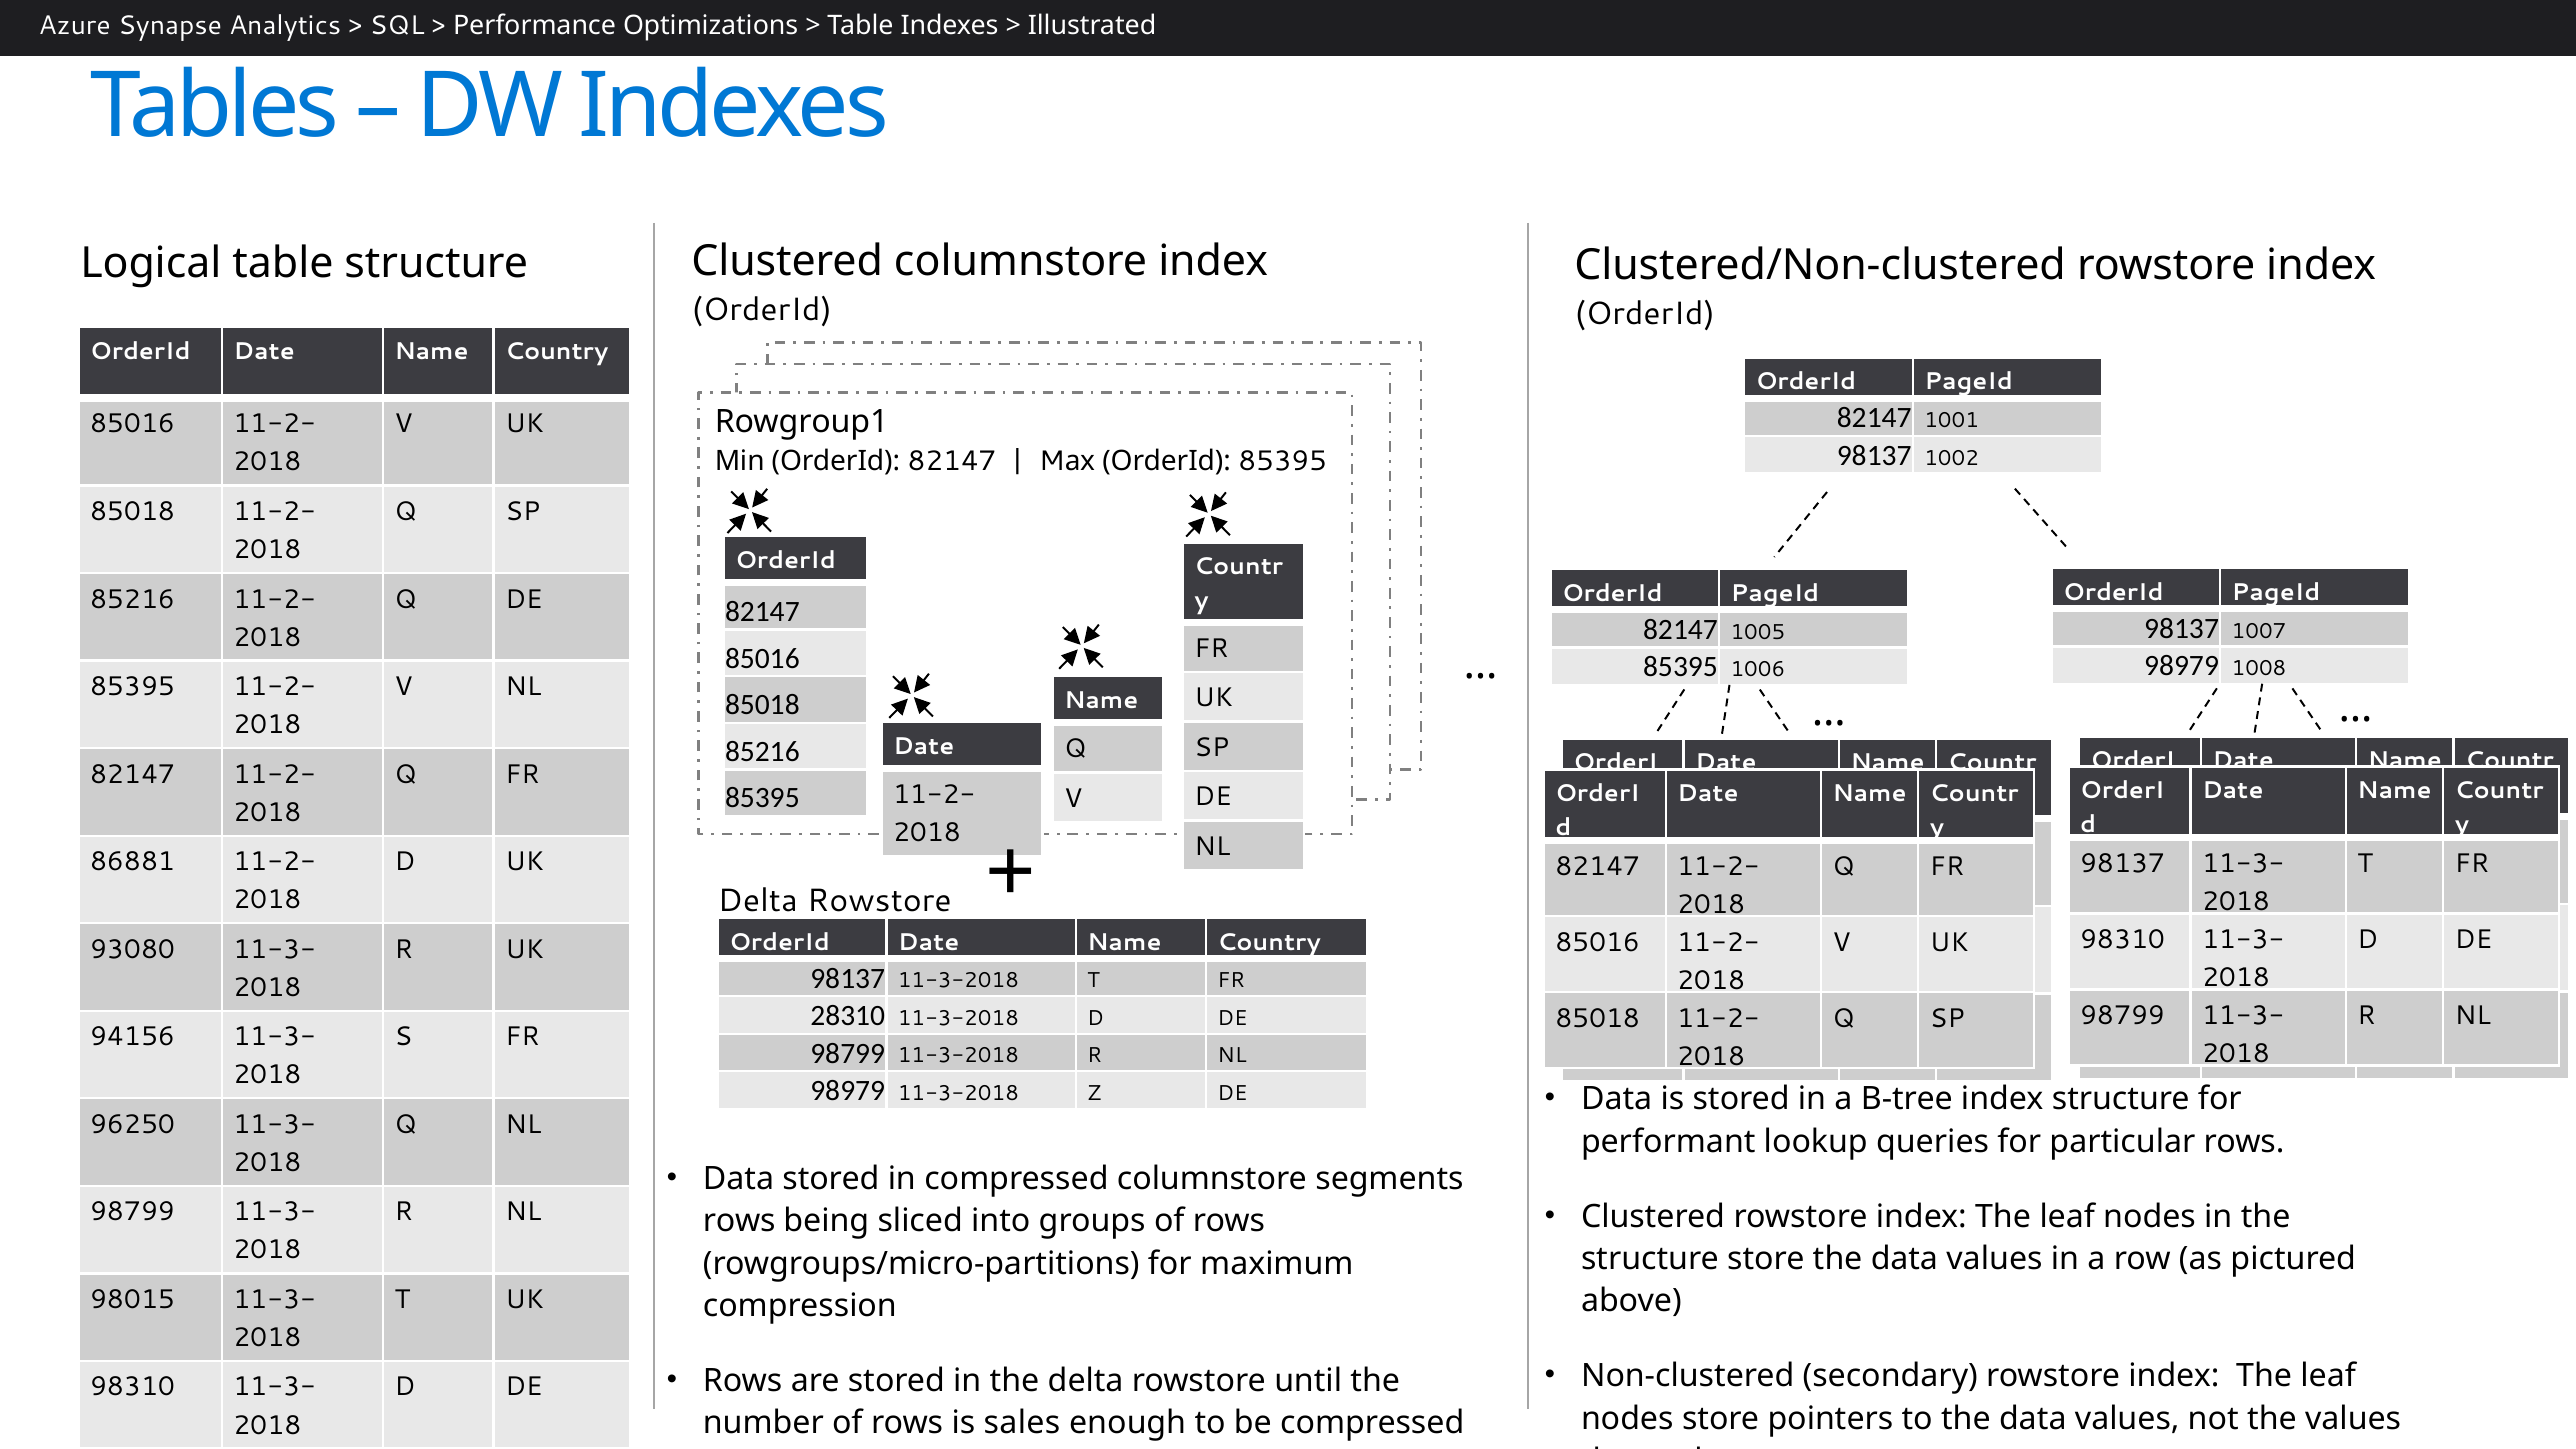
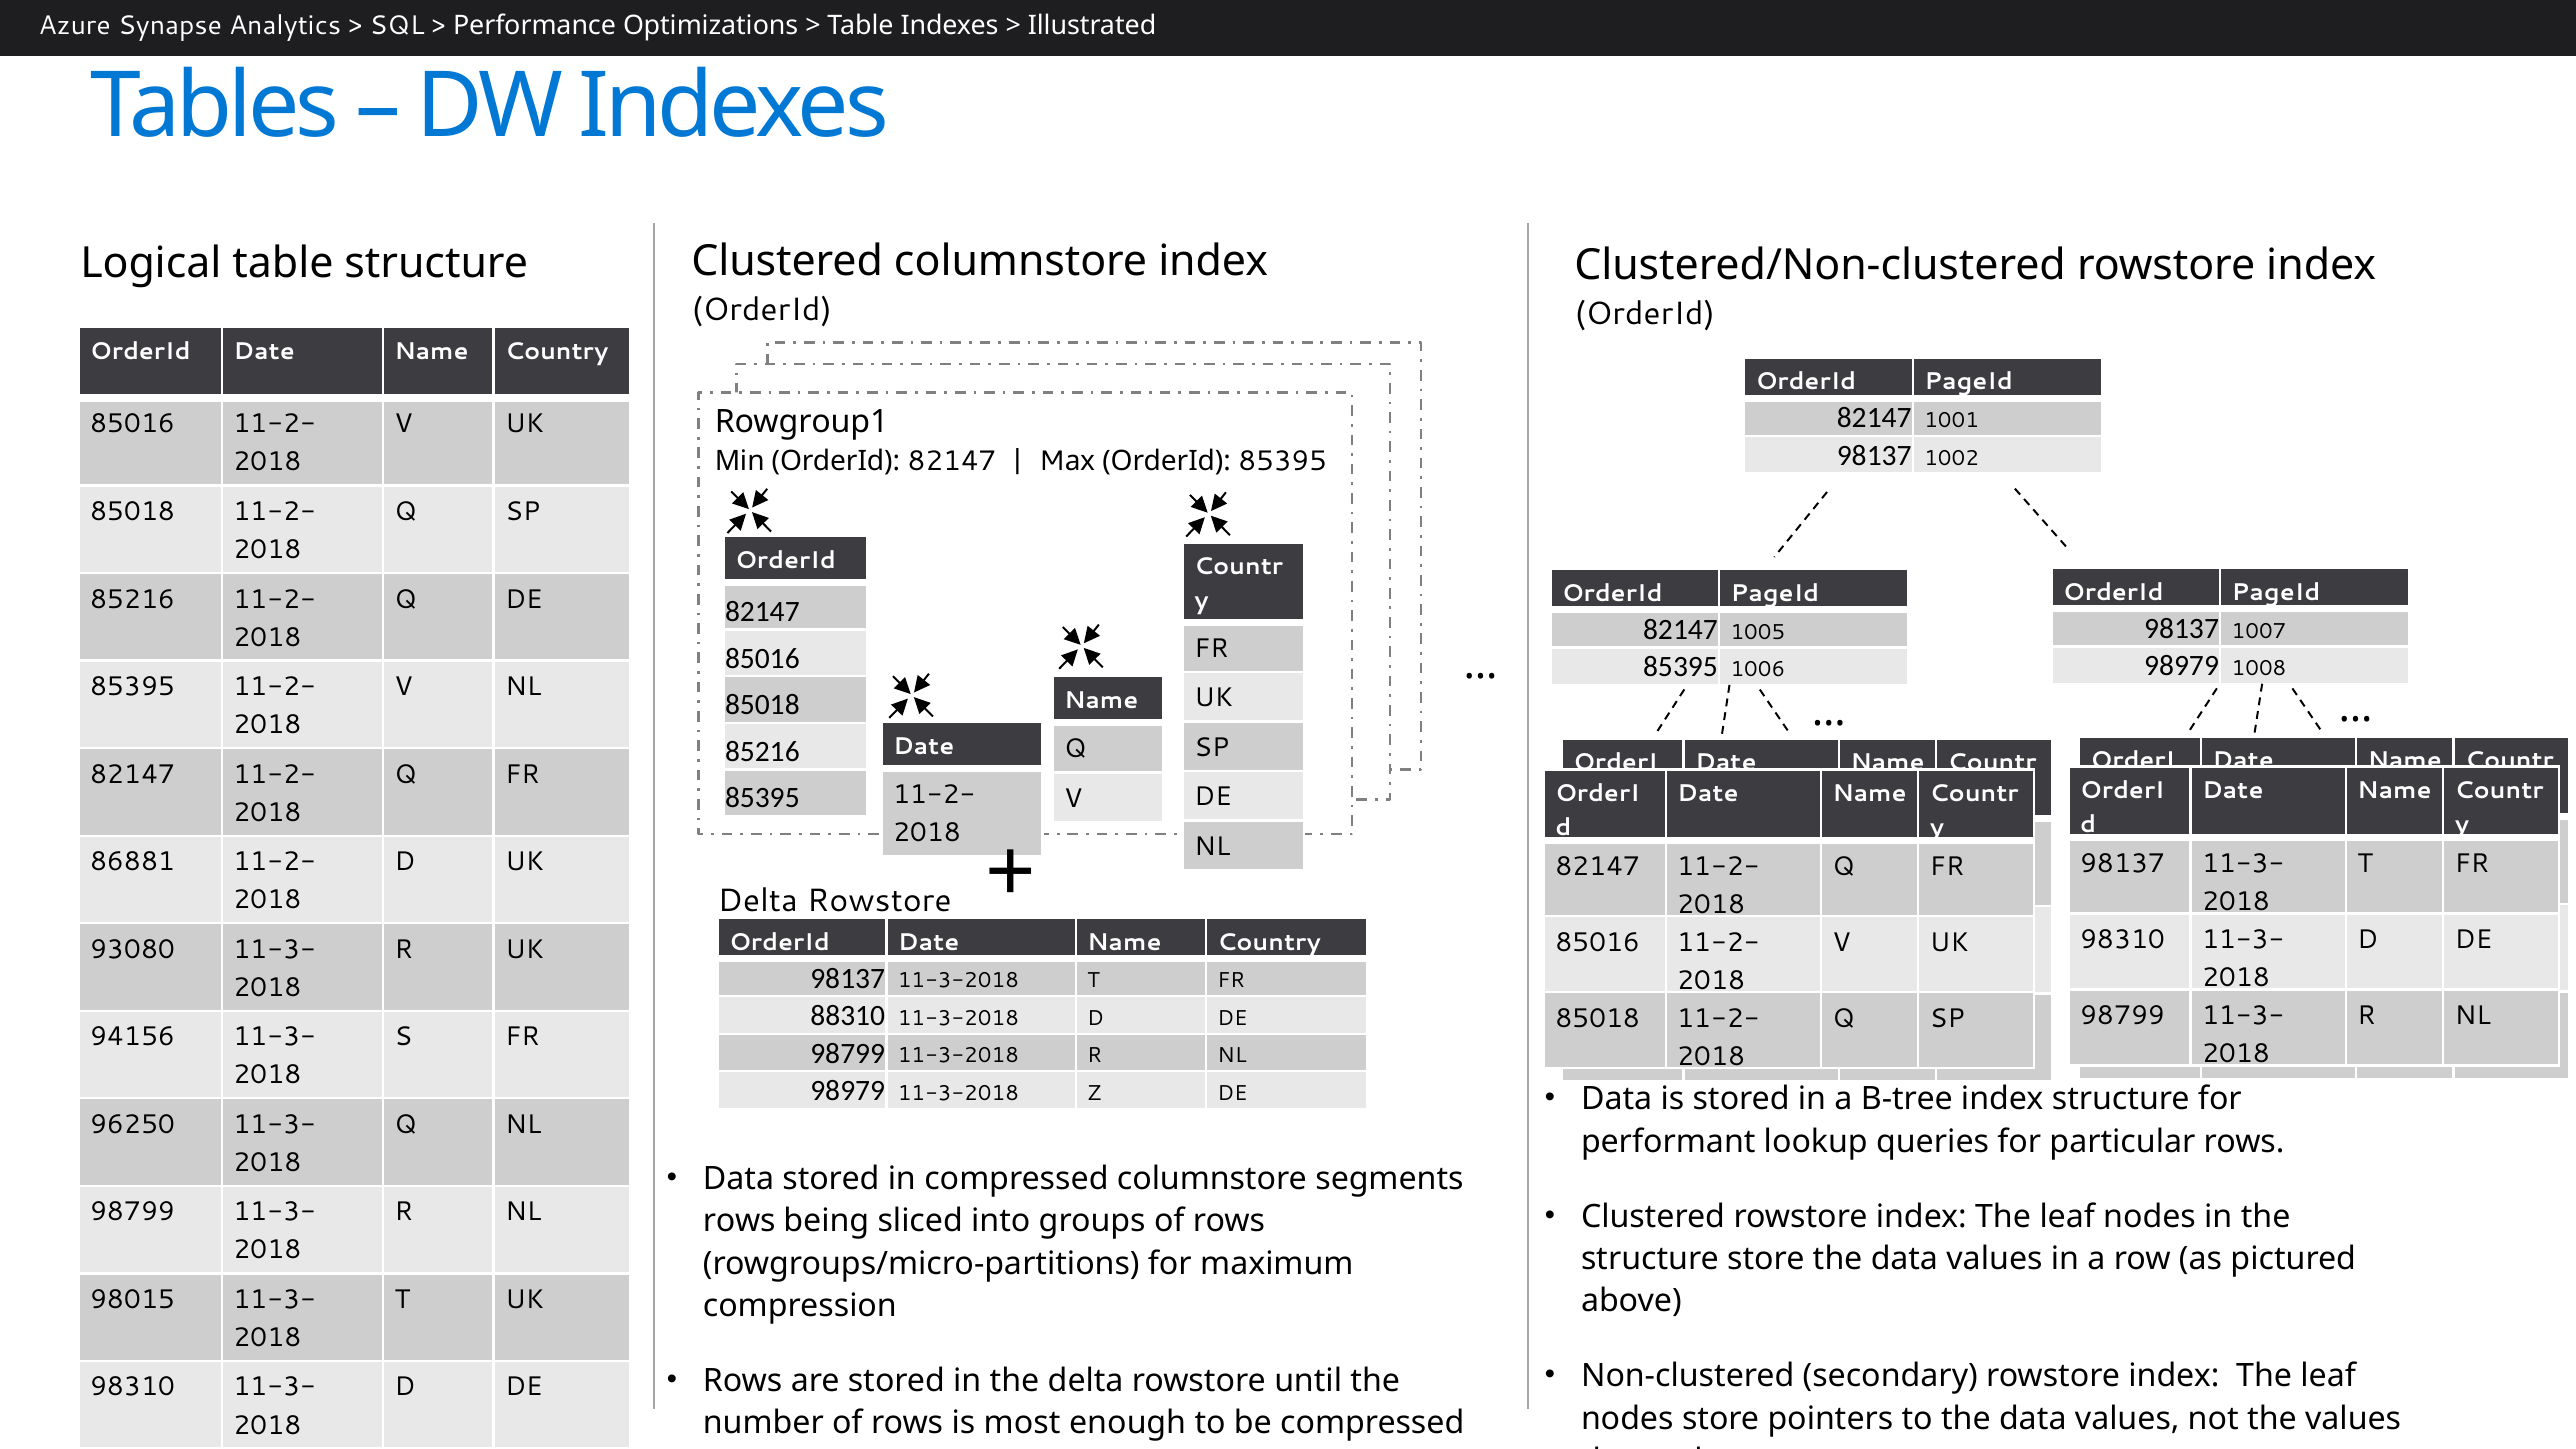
28310: 28310 -> 88310
sales: sales -> most
